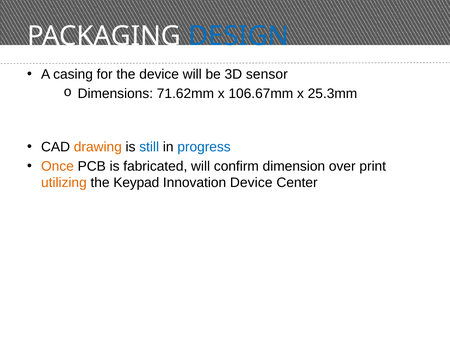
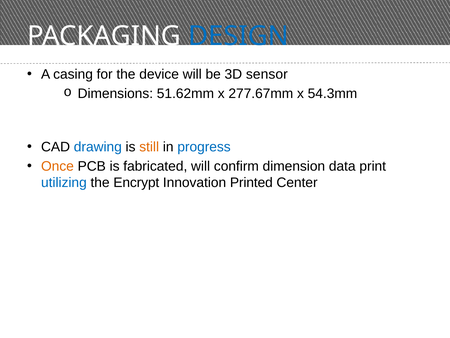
71.62mm: 71.62mm -> 51.62mm
106.67mm: 106.67mm -> 277.67mm
25.3mm: 25.3mm -> 54.3mm
drawing colour: orange -> blue
still colour: blue -> orange
over: over -> data
utilizing colour: orange -> blue
Keypad: Keypad -> Encrypt
Innovation Device: Device -> Printed
